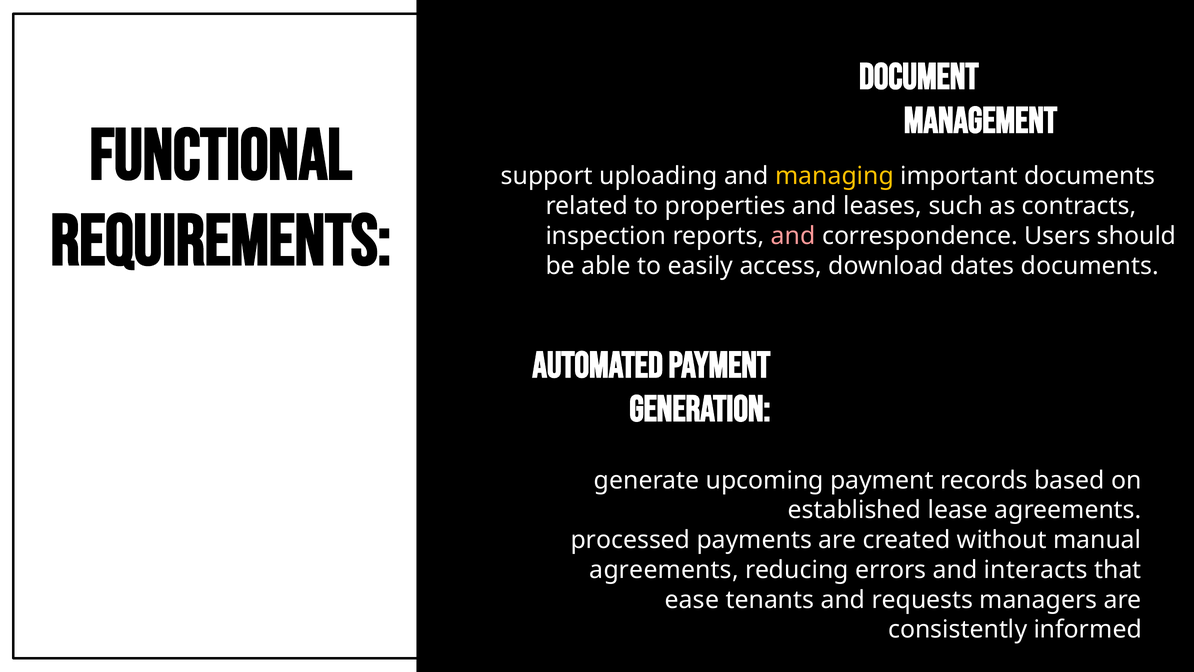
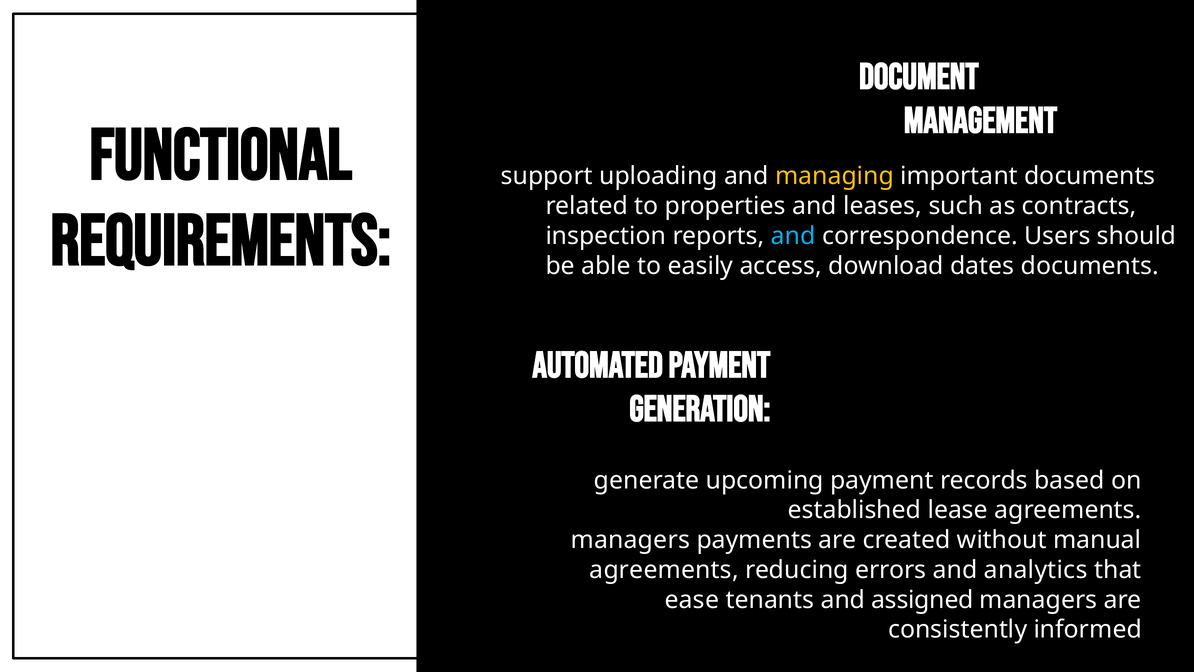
and at (793, 236) colour: pink -> light blue
processed at (630, 540): processed -> managers
interacts: interacts -> analytics
requests: requests -> assigned
